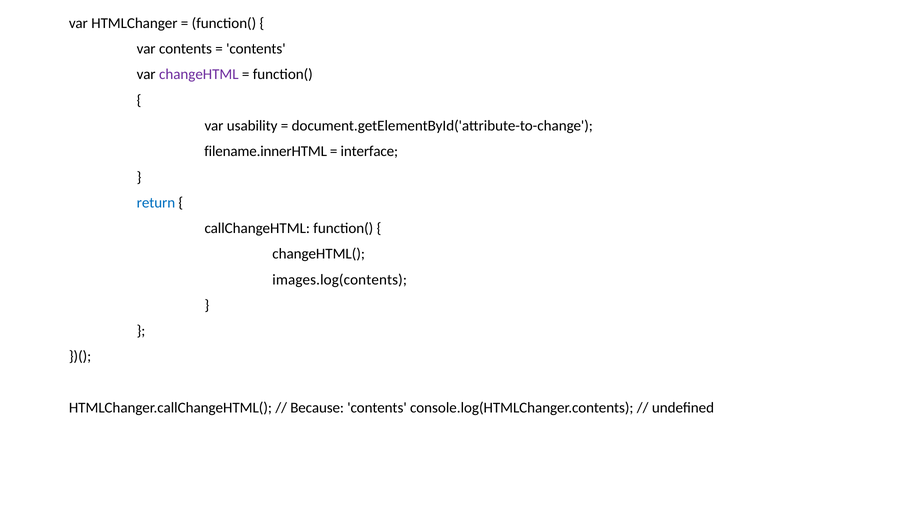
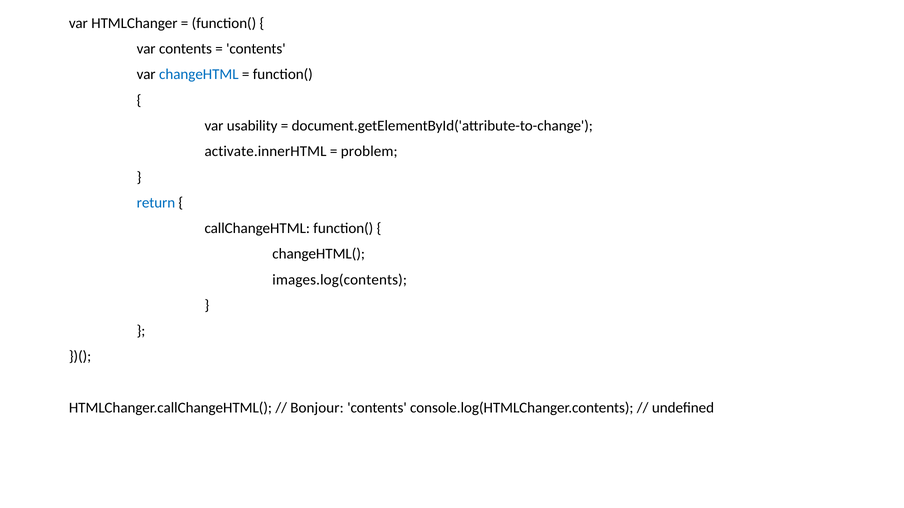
changeHTML colour: purple -> blue
filename.innerHTML: filename.innerHTML -> activate.innerHTML
interface: interface -> problem
Because: Because -> Bonjour
